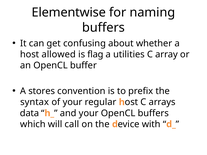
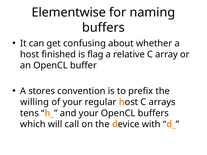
allowed: allowed -> finished
utilities: utilities -> relative
syntax: syntax -> willing
data: data -> tens
